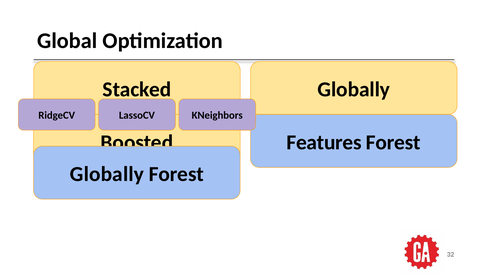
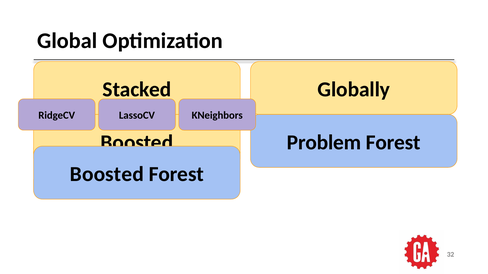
Features: Features -> Problem
Globally at (107, 174): Globally -> Boosted
